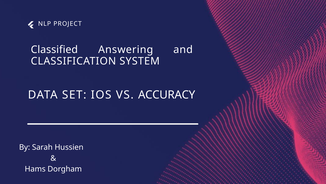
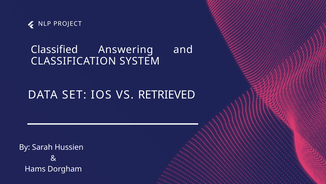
ACCURACY: ACCURACY -> RETRIEVED
